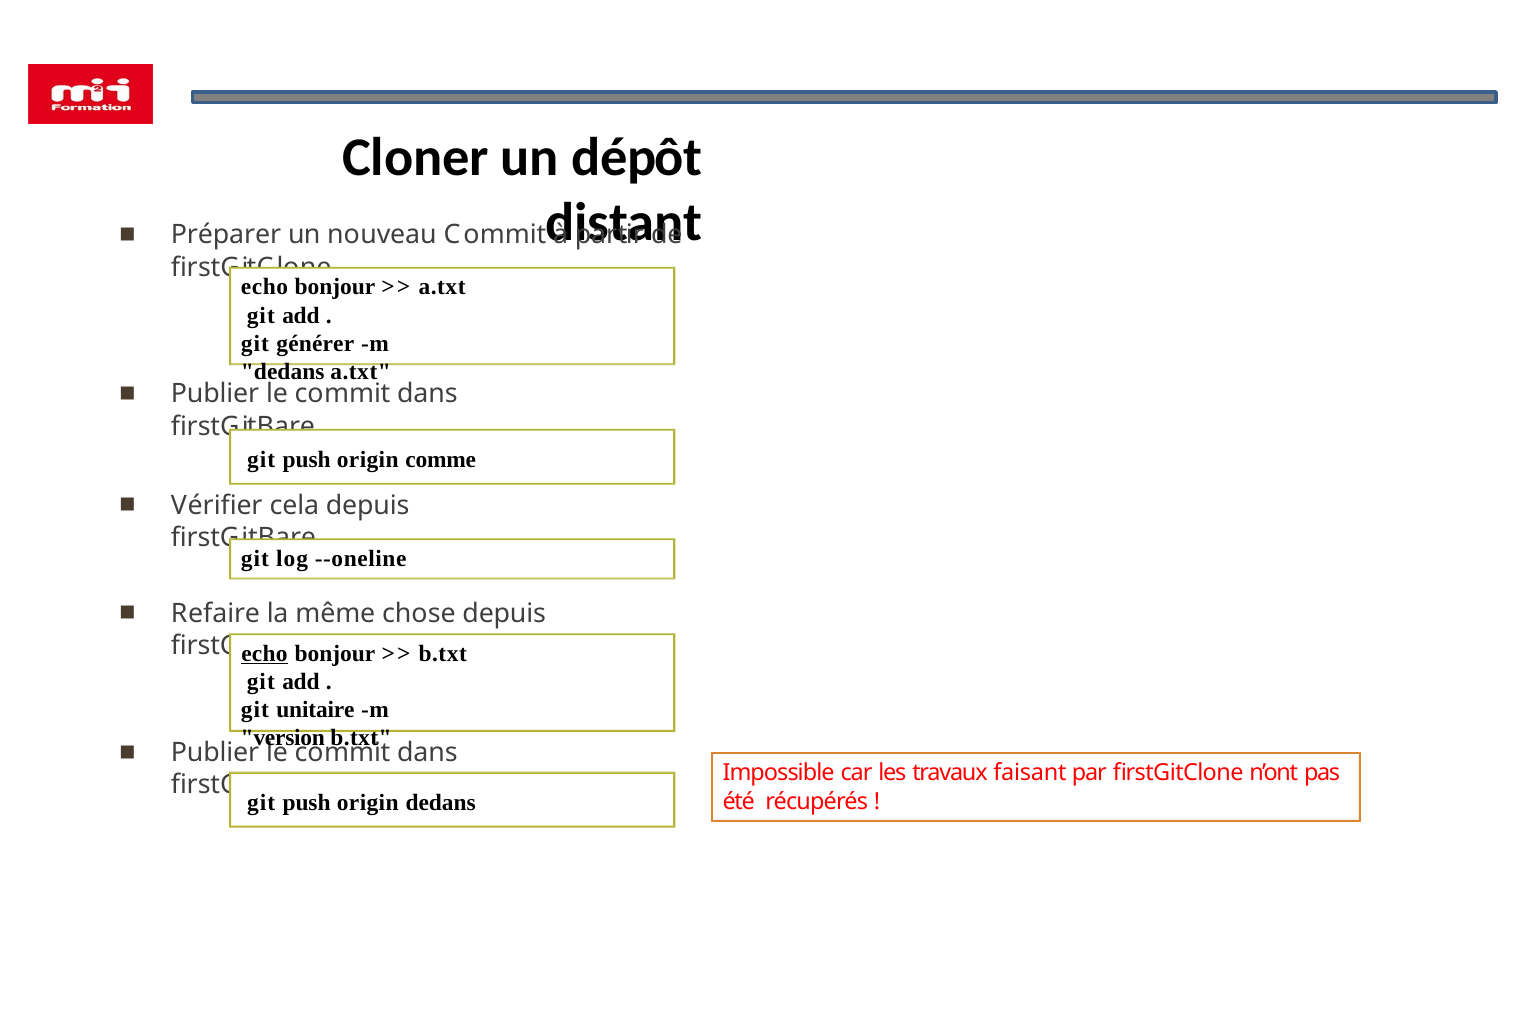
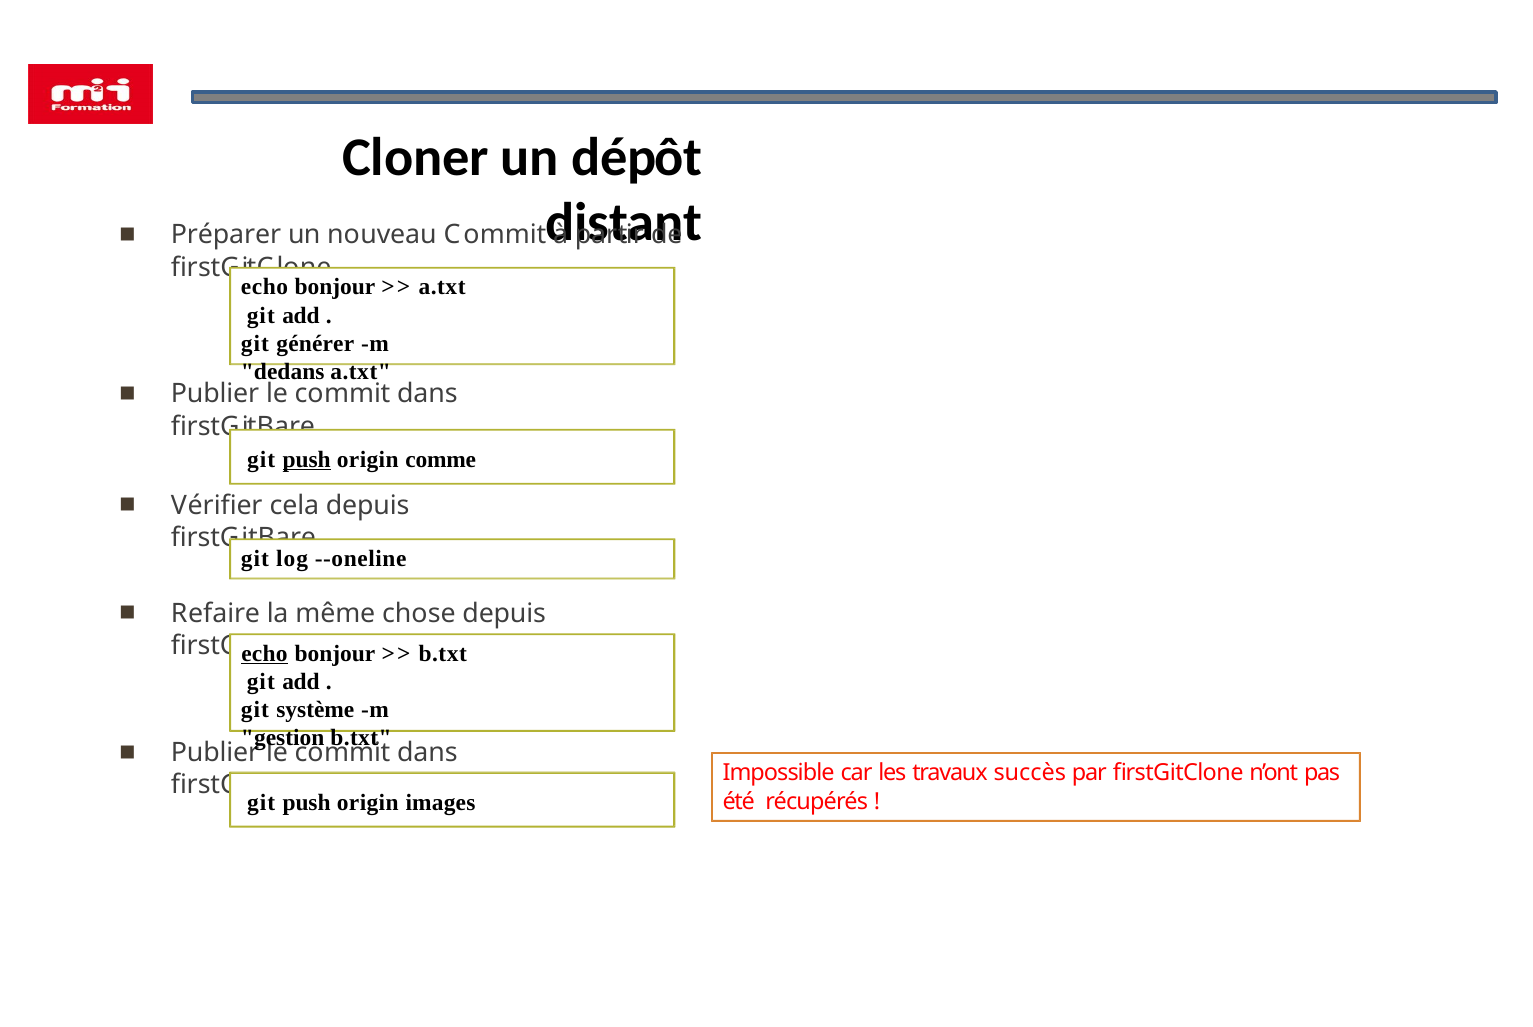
push at (307, 459) underline: none -> present
unitaire: unitaire -> système
version: version -> gestion
faisant: faisant -> succès
origin dedans: dedans -> images
